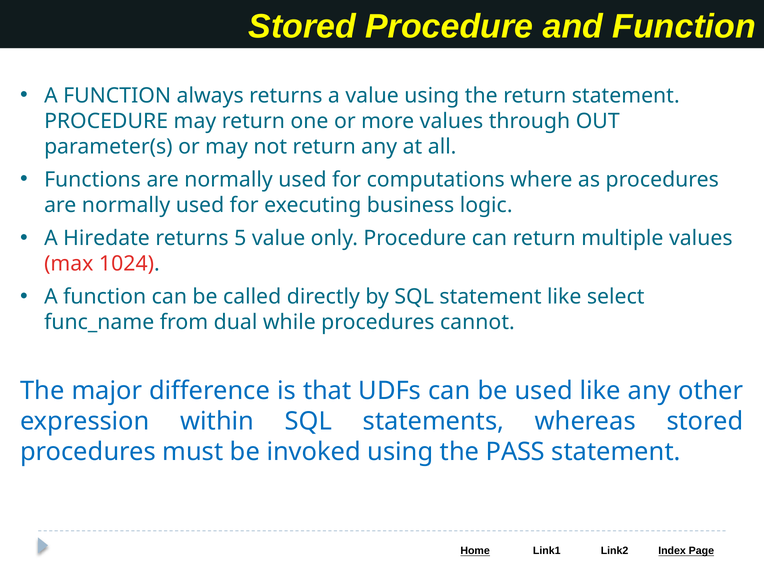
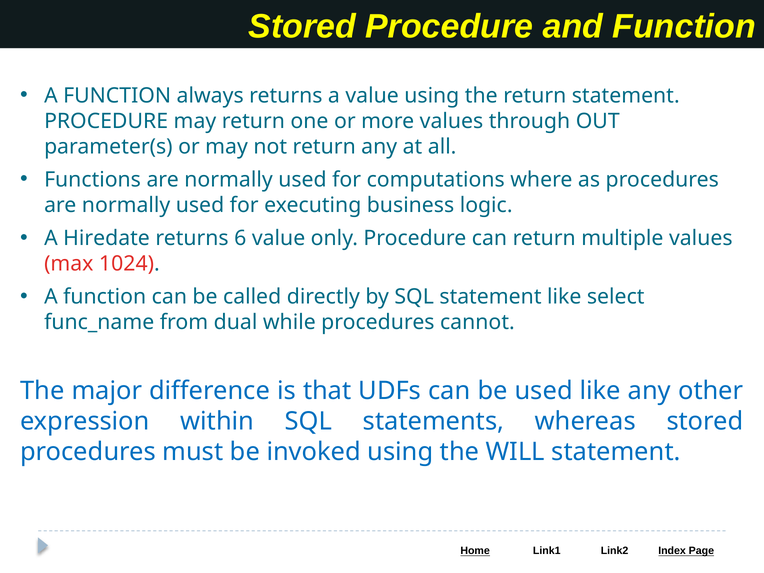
5: 5 -> 6
PASS: PASS -> WILL
